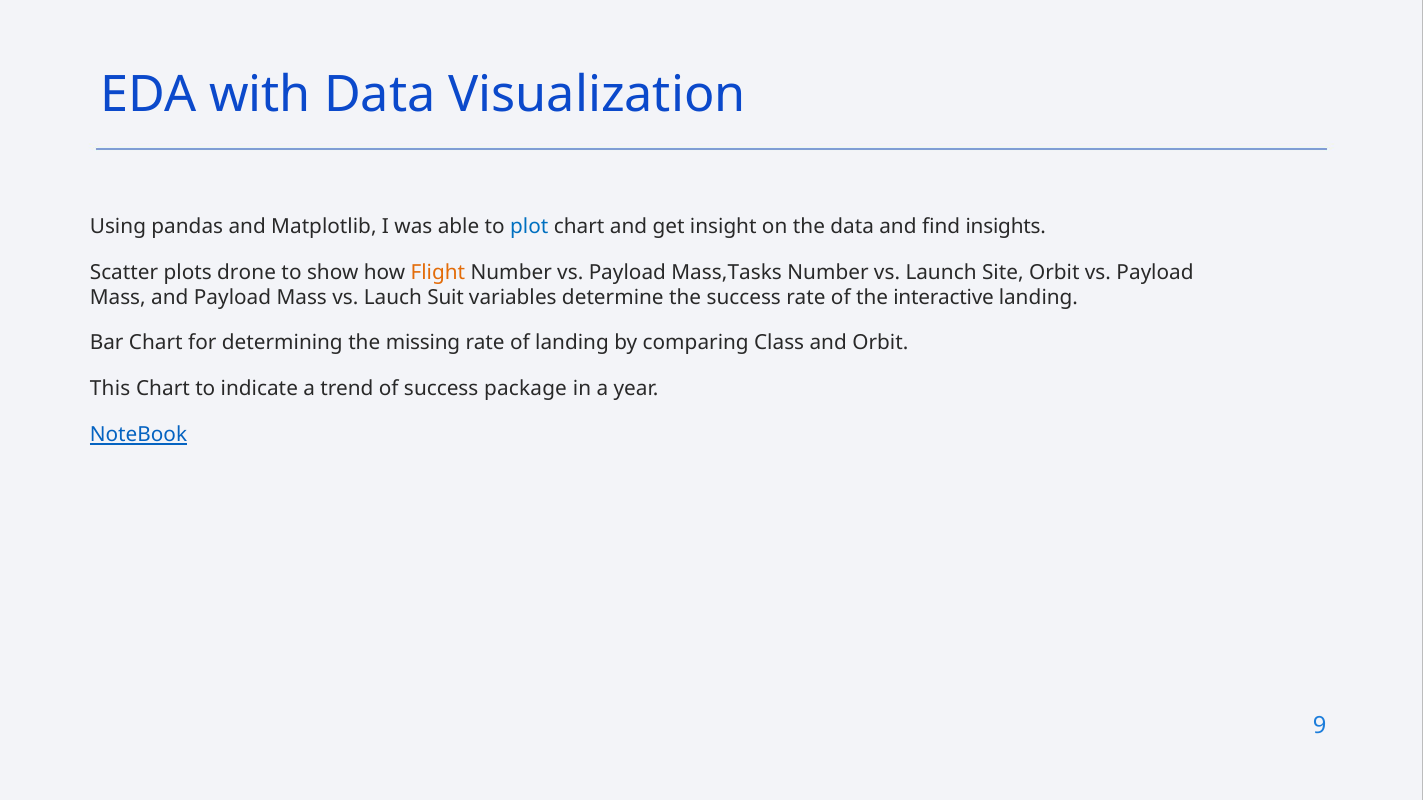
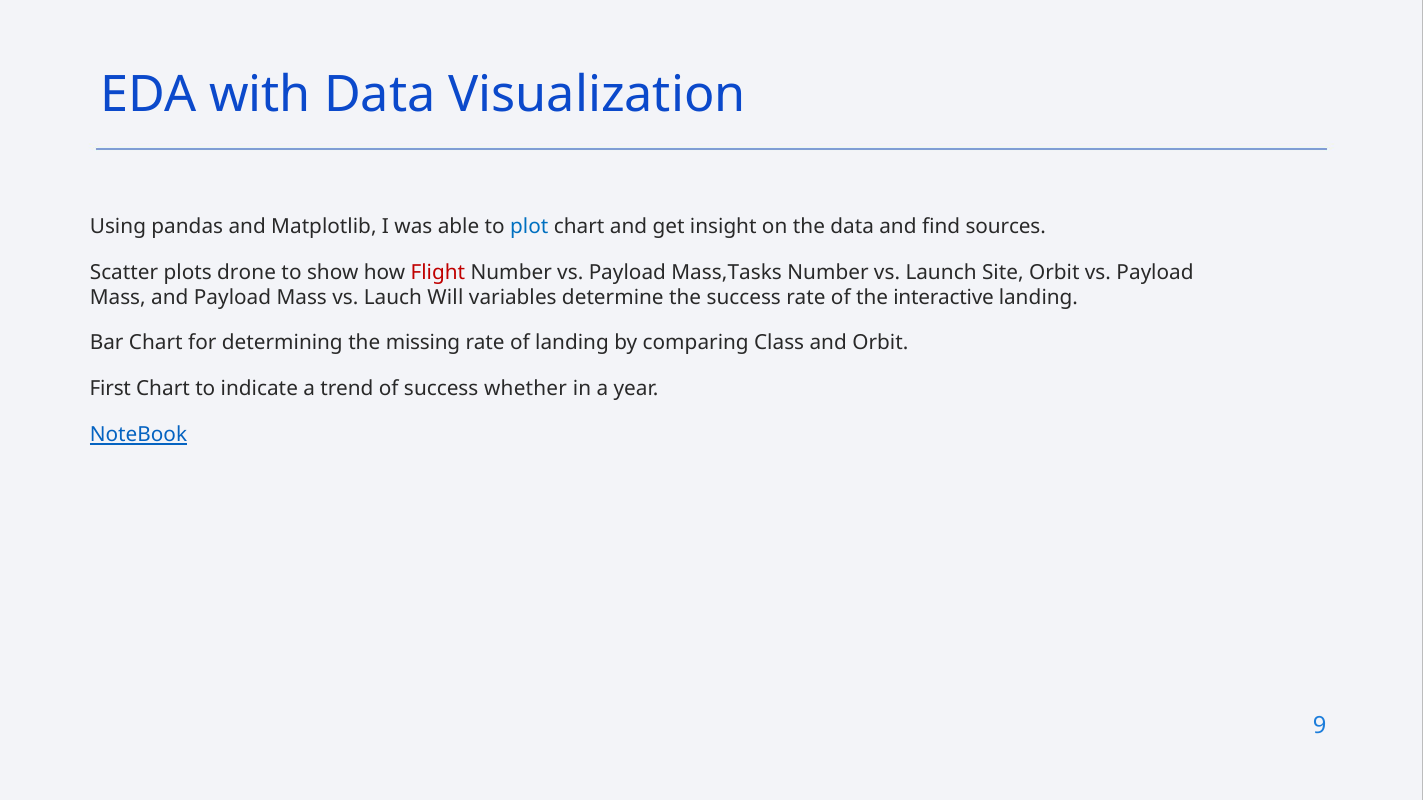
insights: insights -> sources
Flight colour: orange -> red
Suit: Suit -> Will
This: This -> First
package: package -> whether
